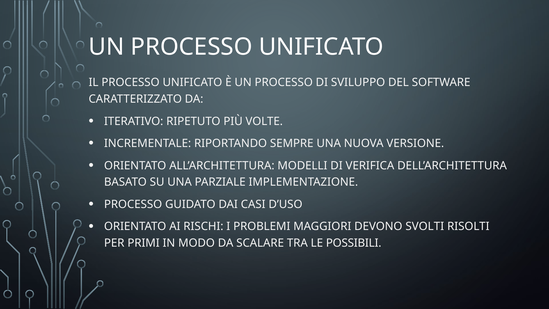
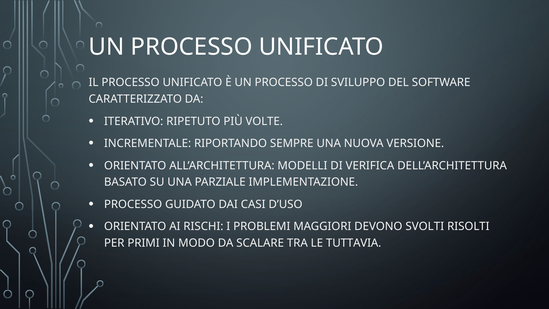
POSSIBILI: POSSIBILI -> TUTTAVIA
